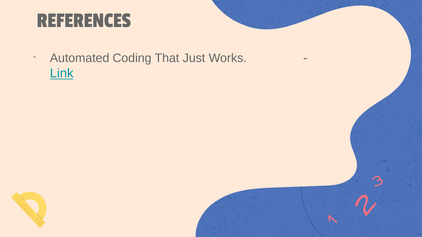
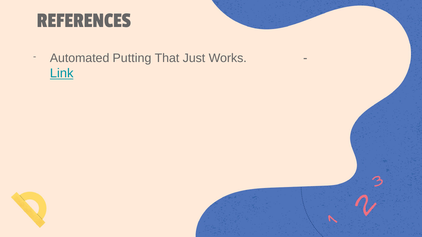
Coding: Coding -> Putting
